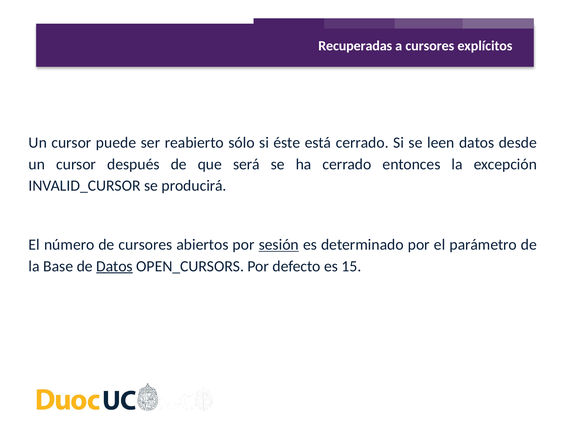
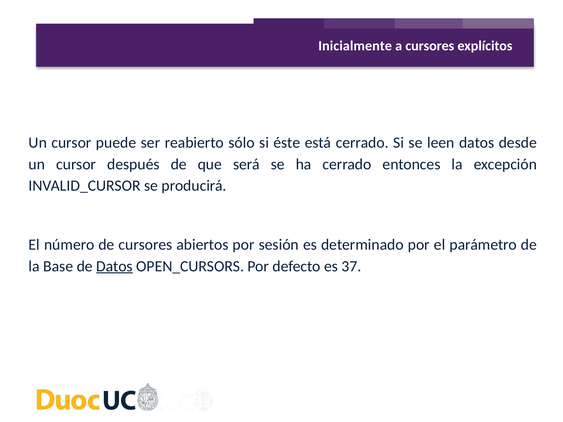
Recuperadas: Recuperadas -> Inicialmente
sesión underline: present -> none
15: 15 -> 37
